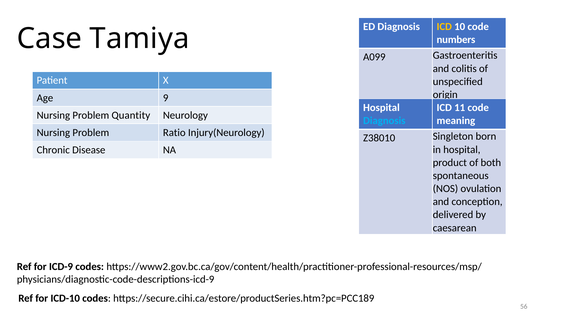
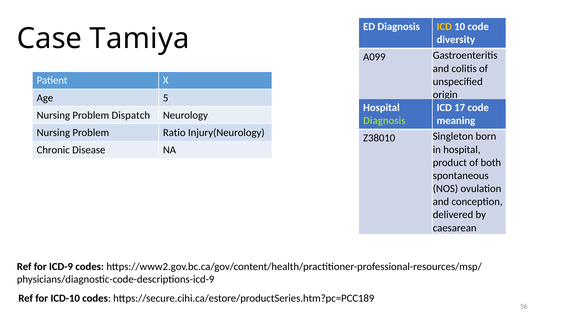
numbers: numbers -> diversity
9: 9 -> 5
11: 11 -> 17
Quantity: Quantity -> Dispatch
Diagnosis at (384, 121) colour: light blue -> light green
